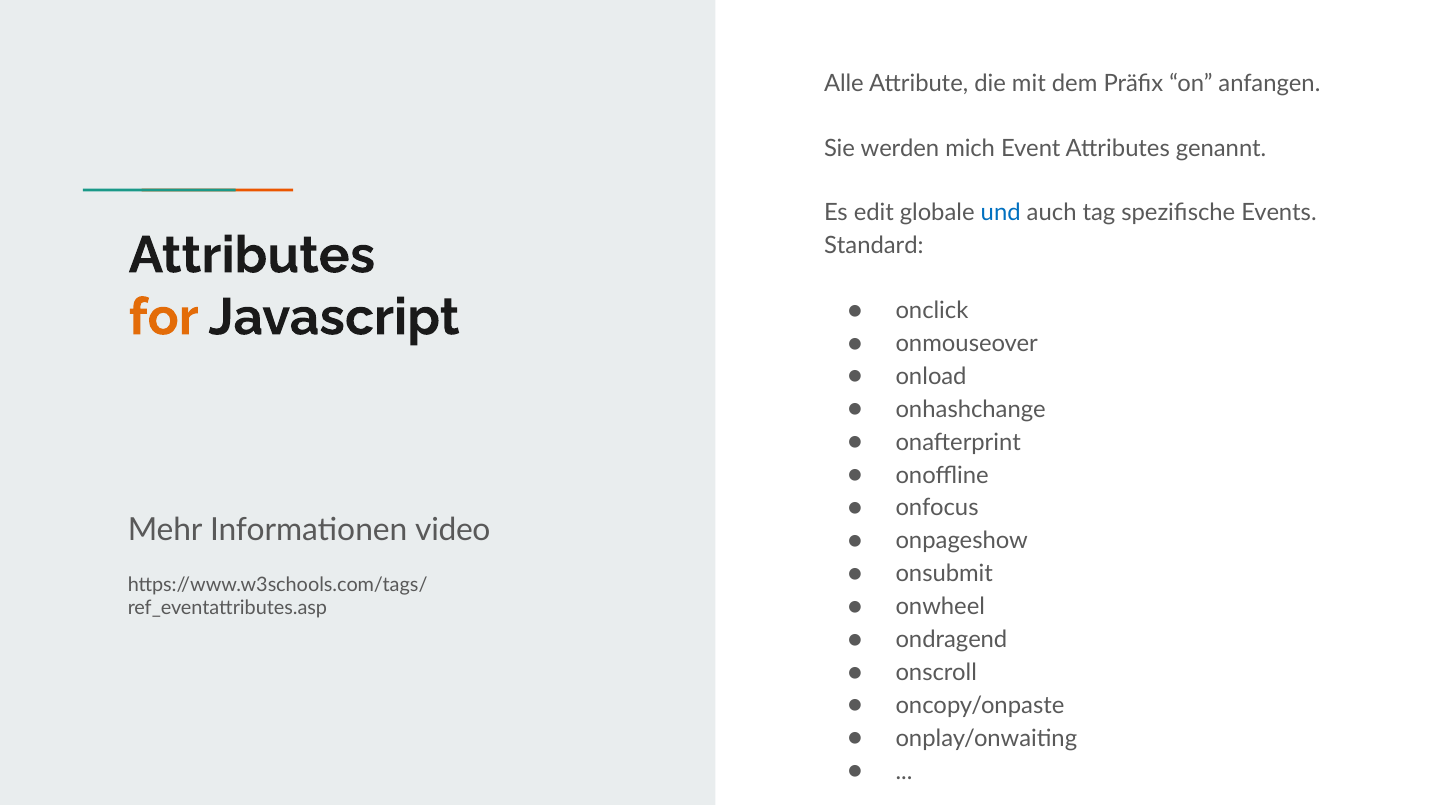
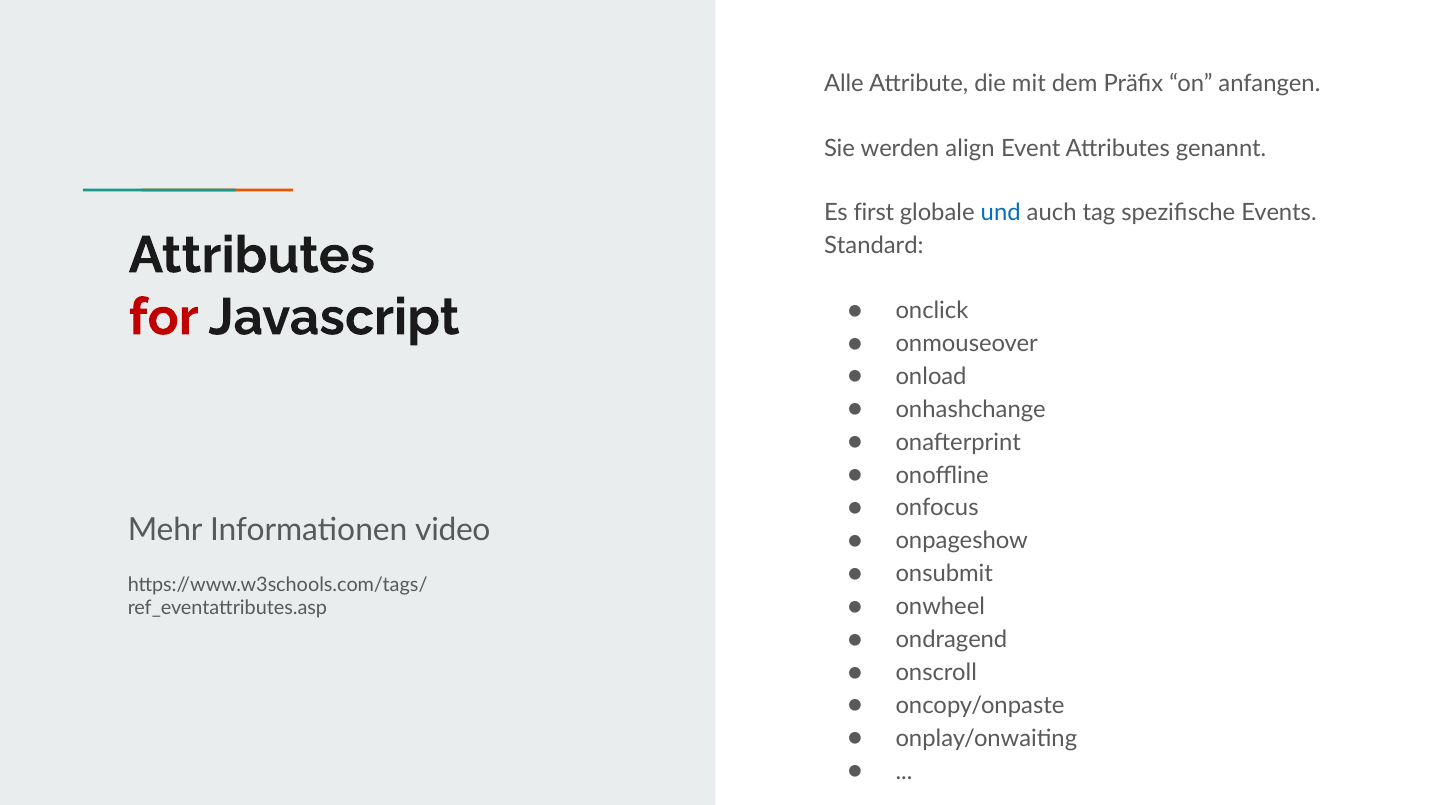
mich: mich -> align
edit: edit -> first
for colour: orange -> red
